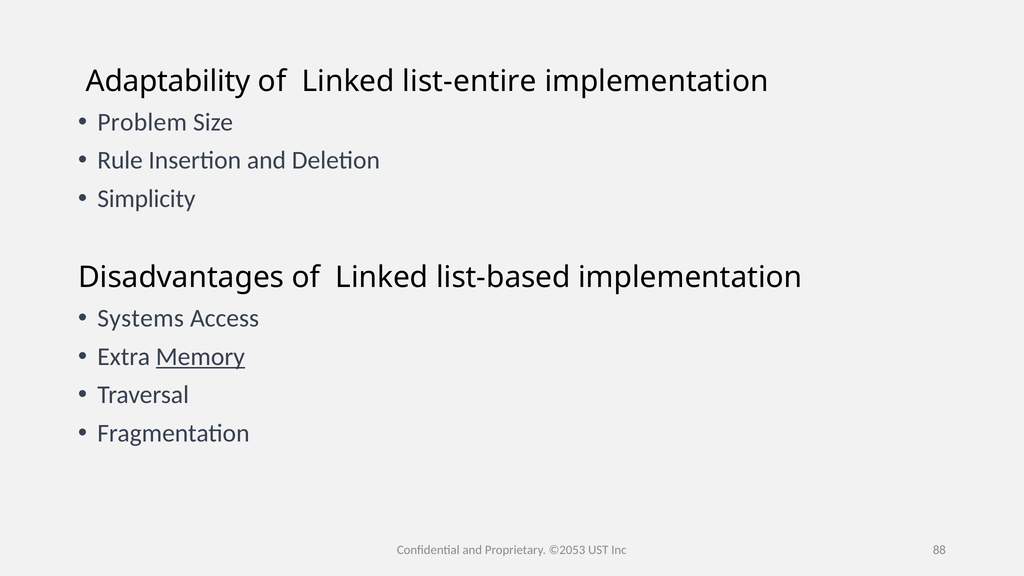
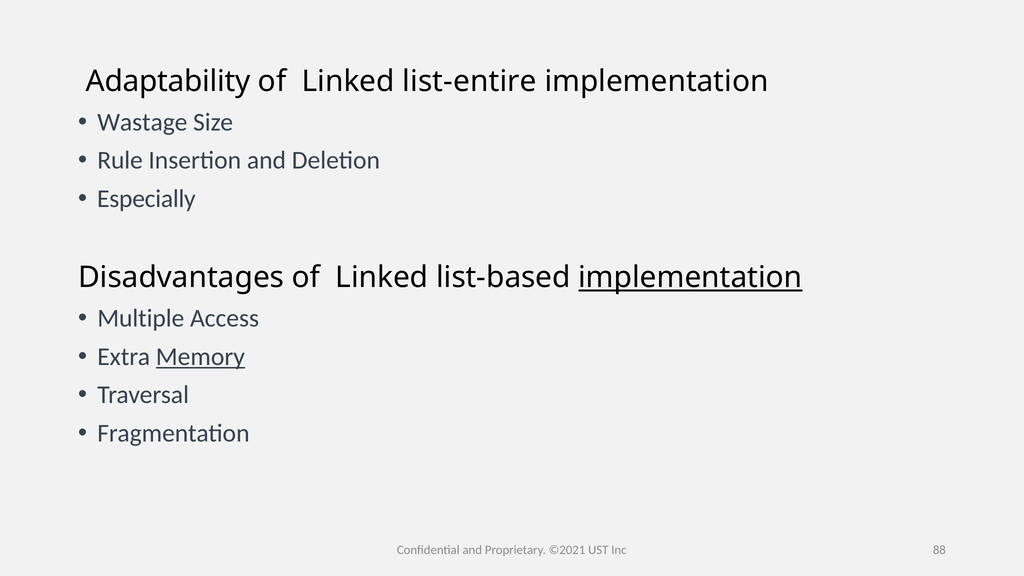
Problem: Problem -> Wastage
Simplicity: Simplicity -> Especially
implementation at (690, 278) underline: none -> present
Systems: Systems -> Multiple
©2053: ©2053 -> ©2021
